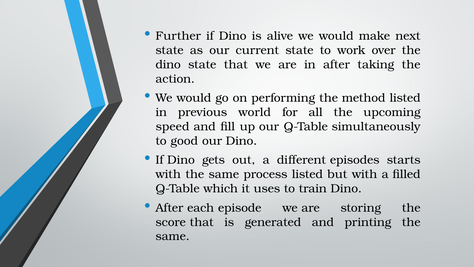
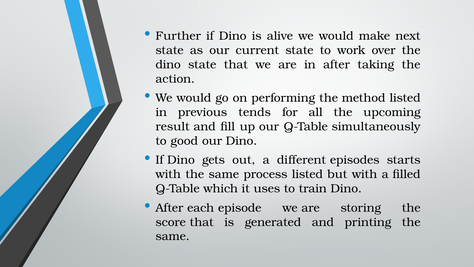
world: world -> tends
speed: speed -> result
